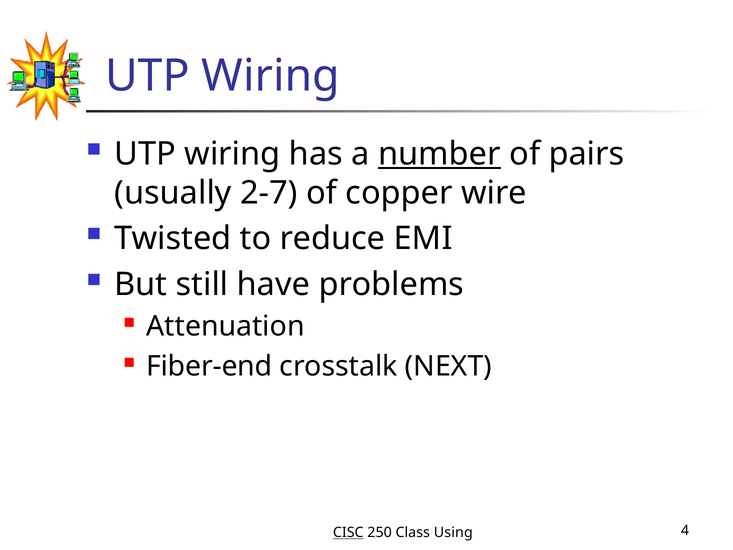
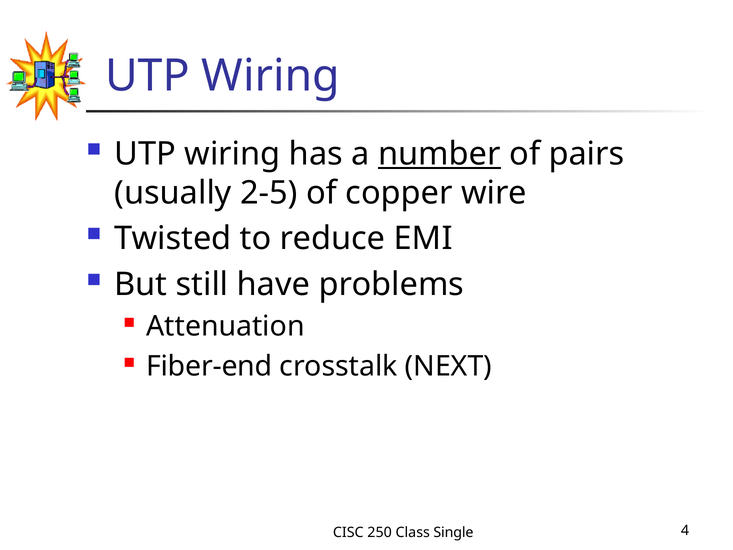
2-7: 2-7 -> 2-5
CISC underline: present -> none
Using: Using -> Single
